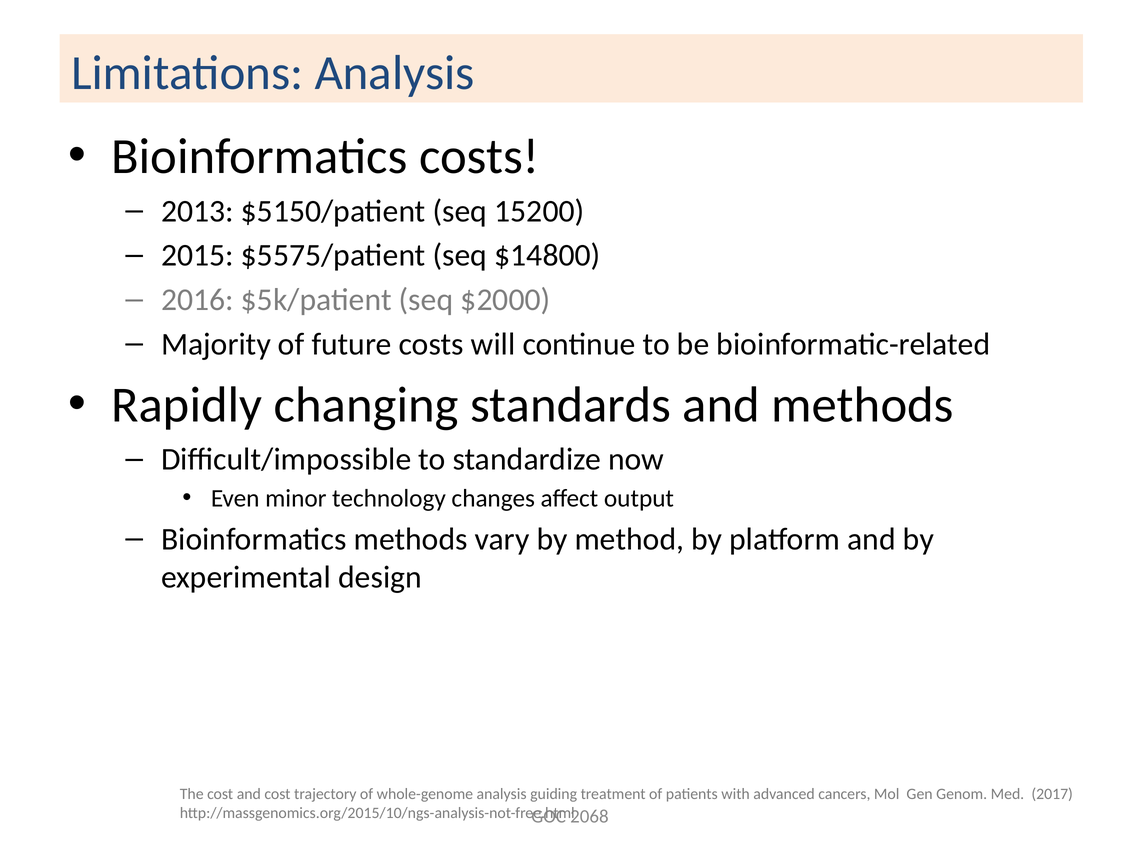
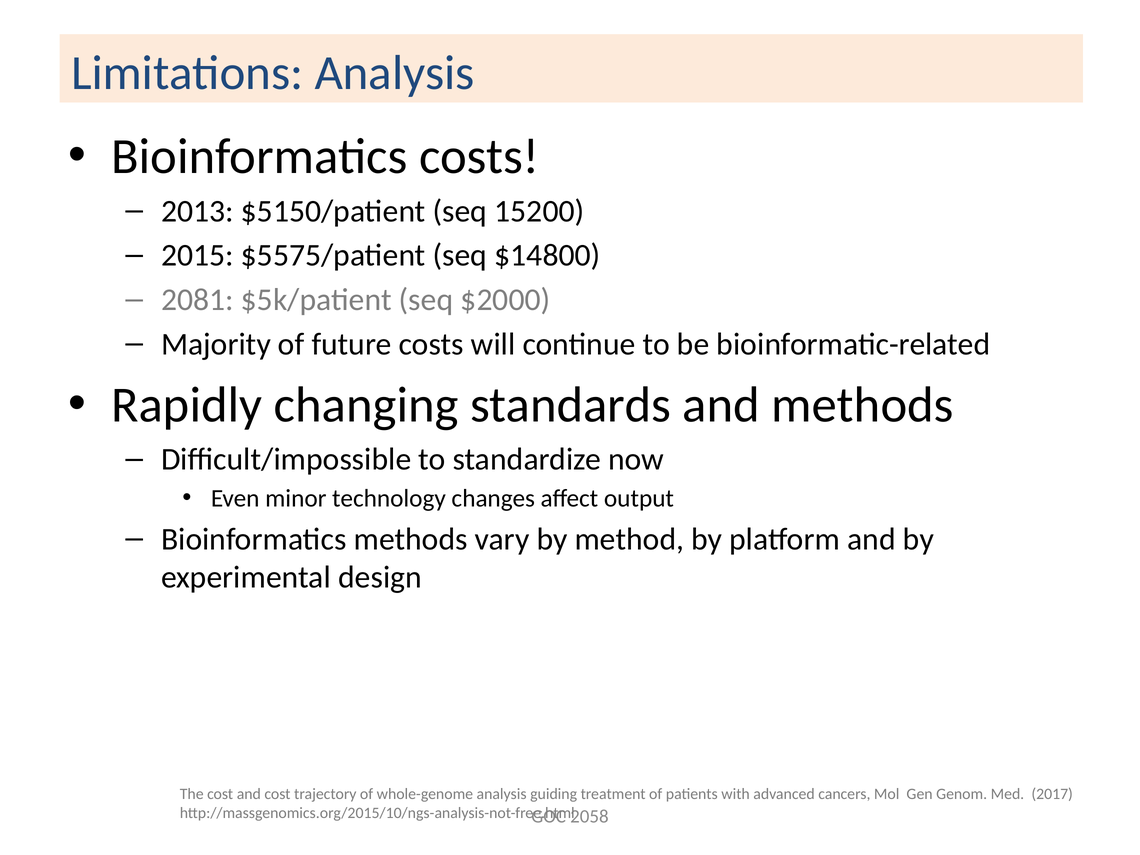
2016: 2016 -> 2081
2068: 2068 -> 2058
